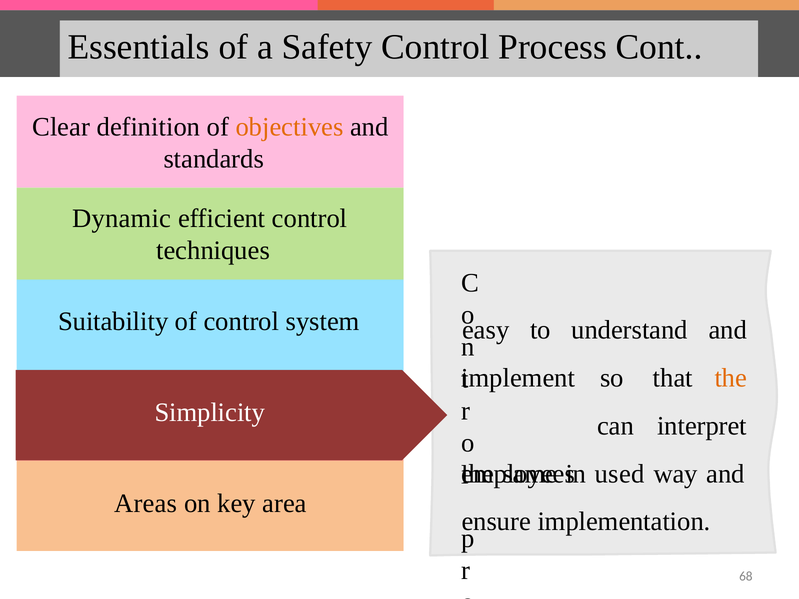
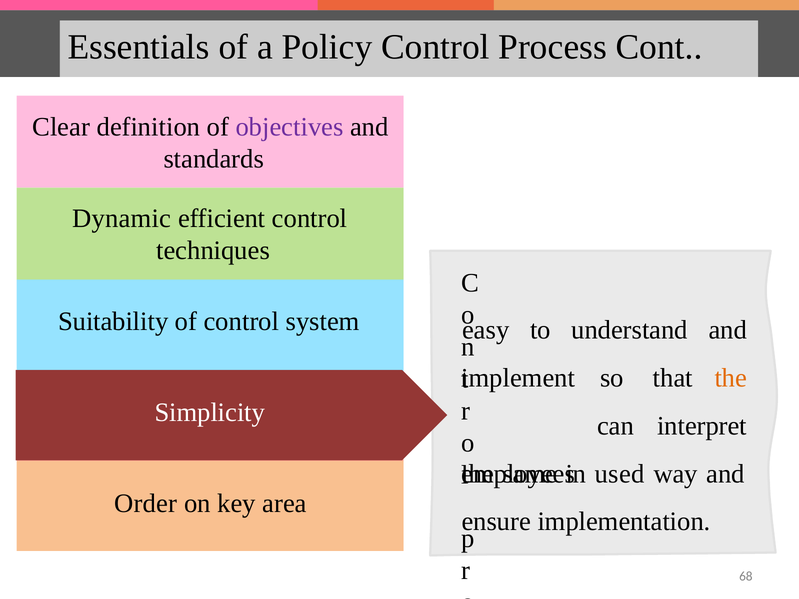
Safety: Safety -> Policy
objectives colour: orange -> purple
Areas: Areas -> Order
